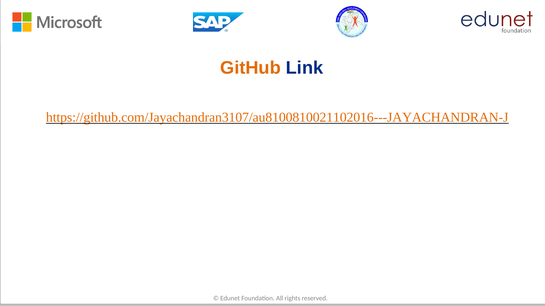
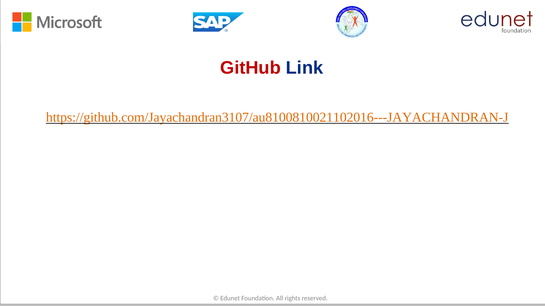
GitHub colour: orange -> red
